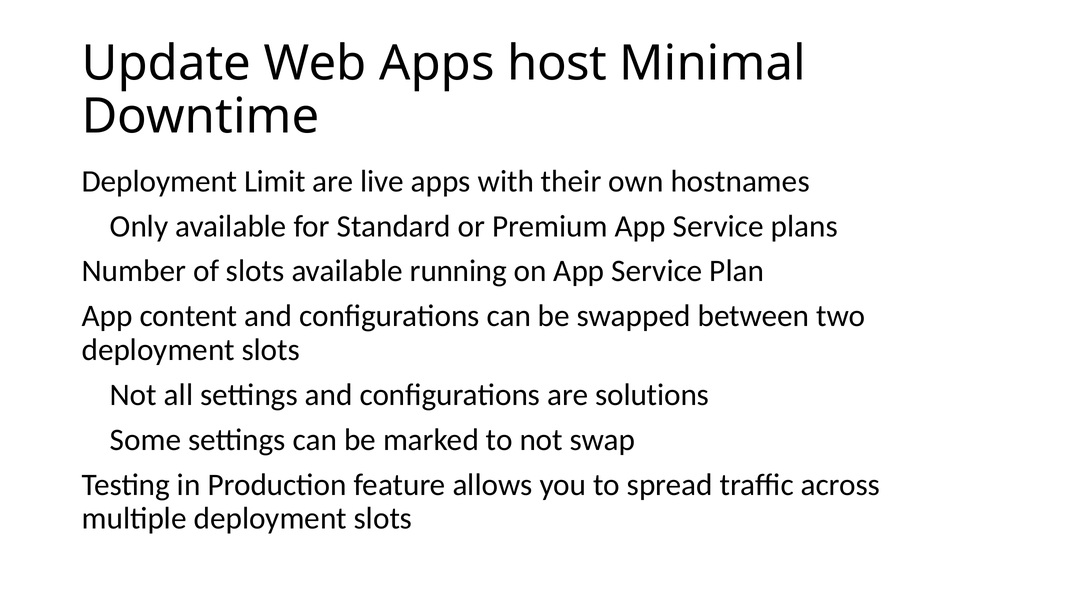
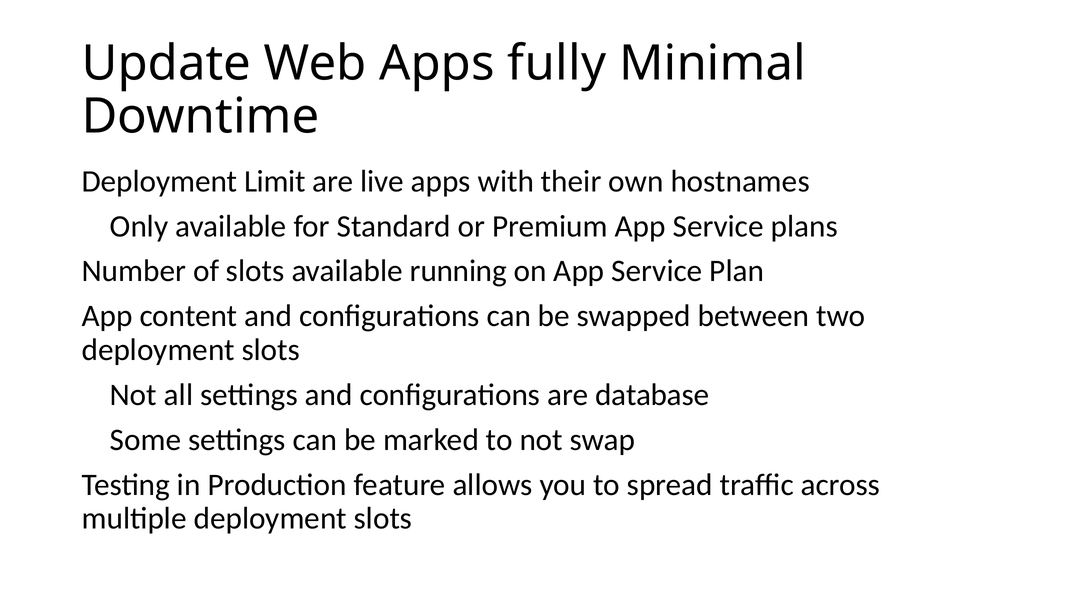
host: host -> fully
solutions: solutions -> database
